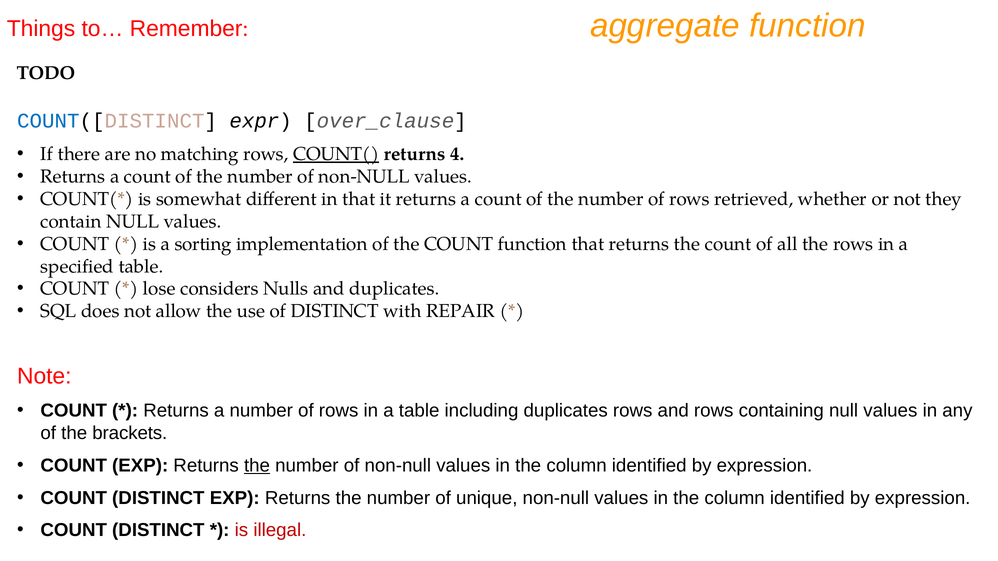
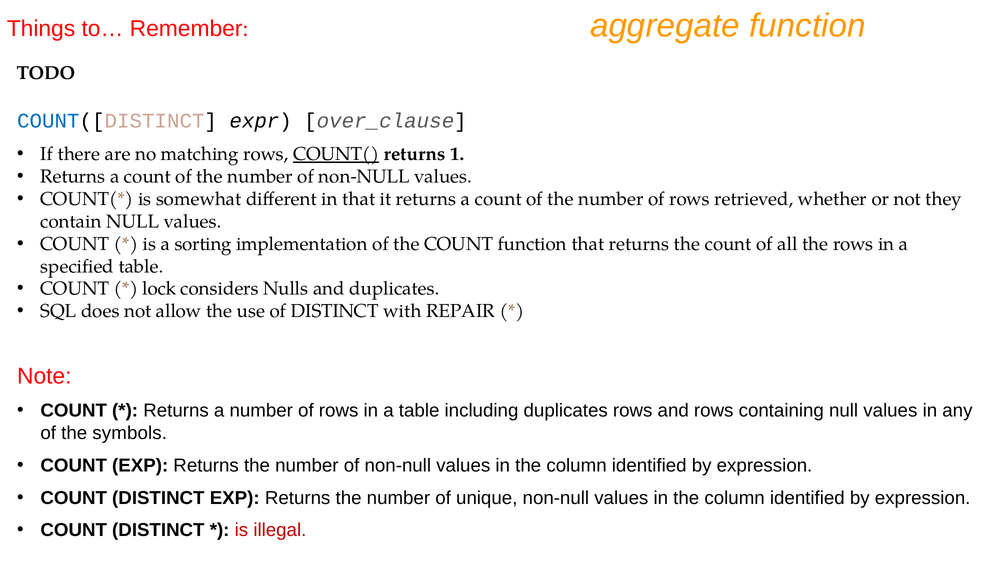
4: 4 -> 1
lose: lose -> lock
brackets: brackets -> symbols
the at (257, 466) underline: present -> none
